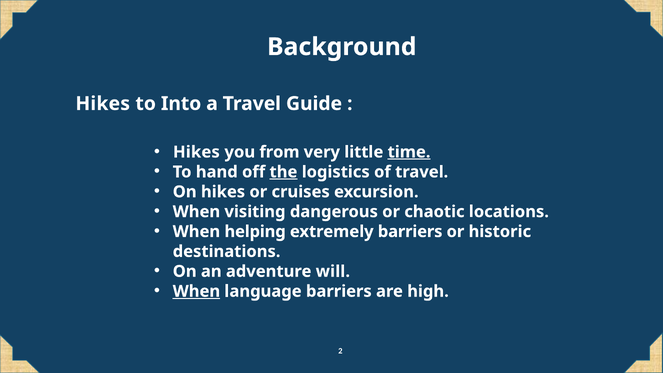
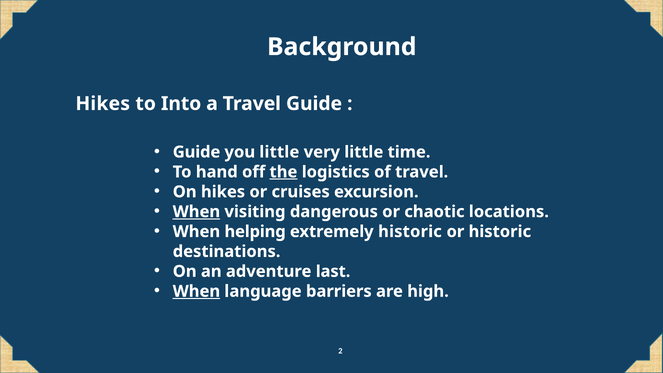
Hikes at (196, 152): Hikes -> Guide
you from: from -> little
time underline: present -> none
When at (196, 212) underline: none -> present
extremely barriers: barriers -> historic
will: will -> last
